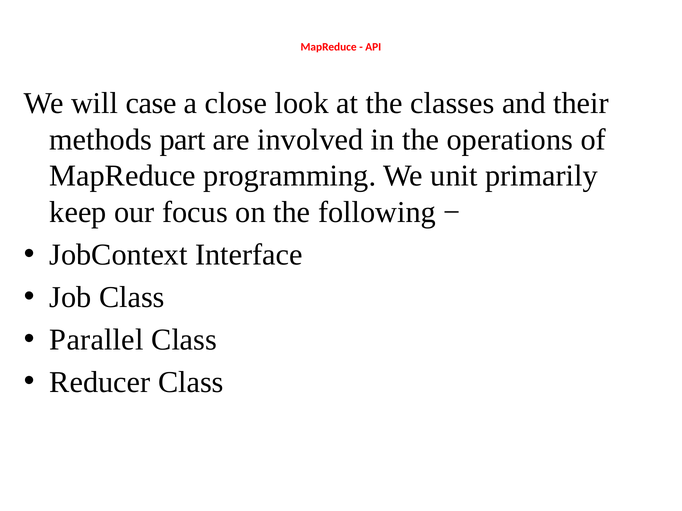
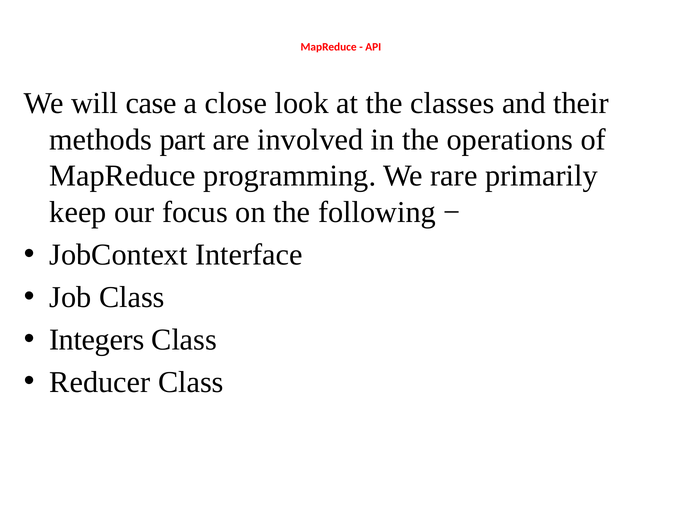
unit: unit -> rare
Parallel: Parallel -> Integers
